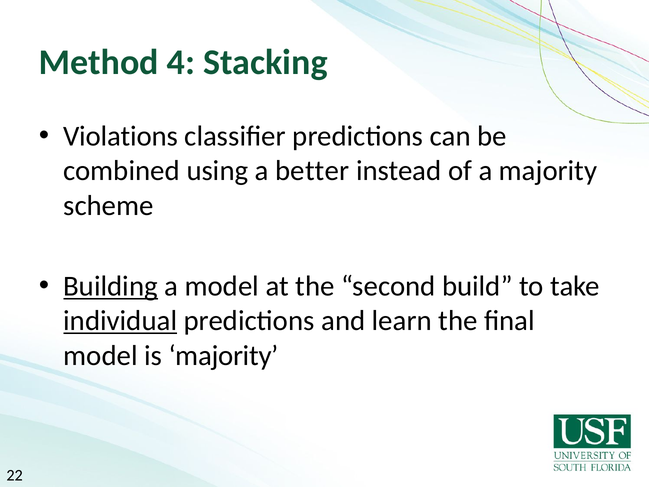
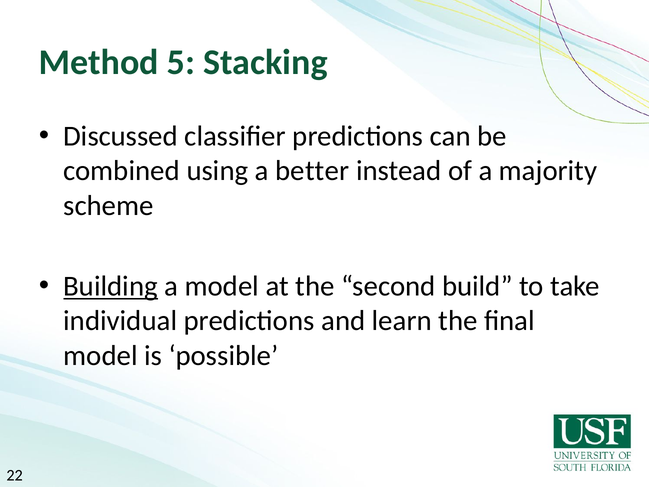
4: 4 -> 5
Violations: Violations -> Discussed
individual underline: present -> none
is majority: majority -> possible
